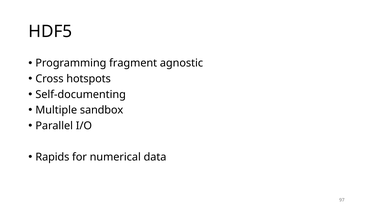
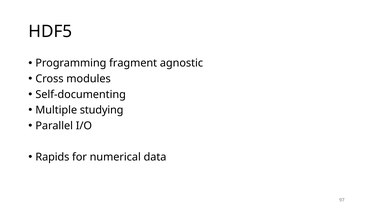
hotspots: hotspots -> modules
sandbox: sandbox -> studying
